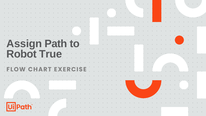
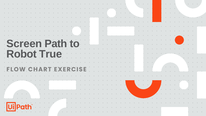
Assign: Assign -> Screen
